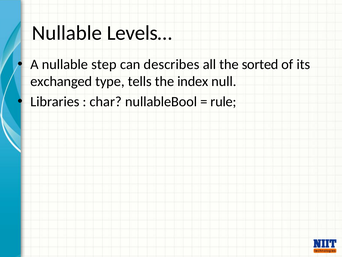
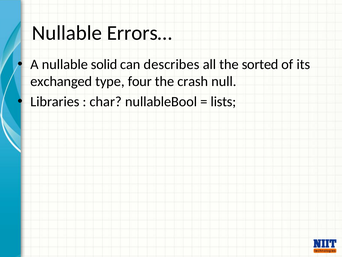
Levels…: Levels… -> Errors…
step: step -> solid
tells: tells -> four
index: index -> crash
rule: rule -> lists
